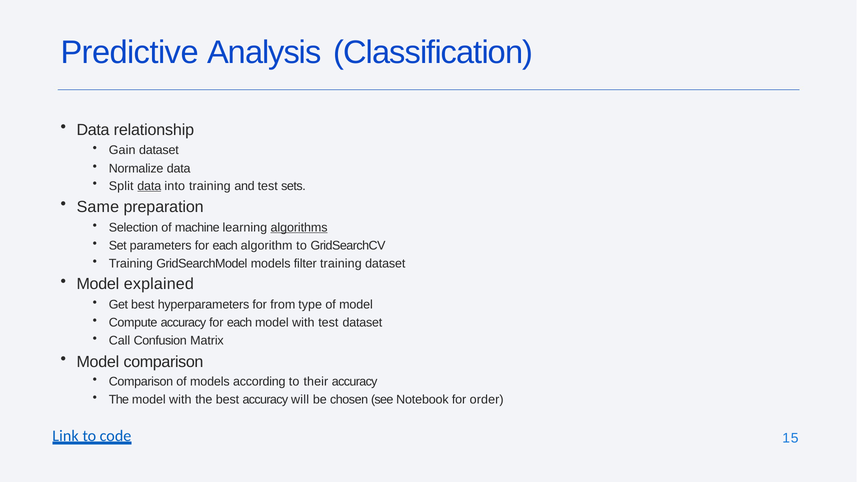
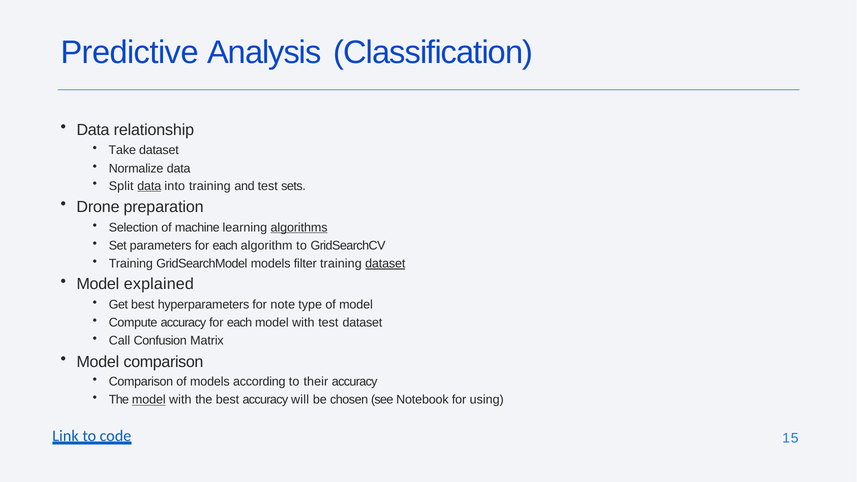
Gain: Gain -> Take
Same: Same -> Drone
dataset at (385, 264) underline: none -> present
from: from -> note
model at (149, 400) underline: none -> present
order: order -> using
